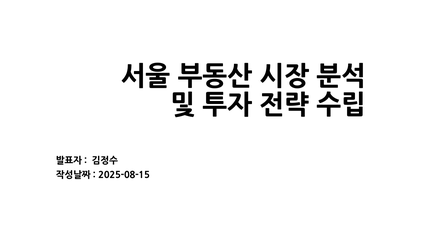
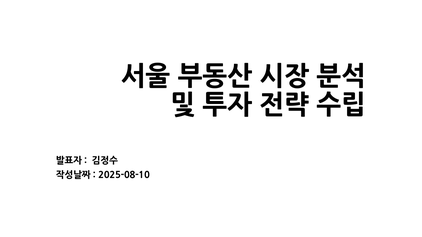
2025-08-15: 2025-08-15 -> 2025-08-10
